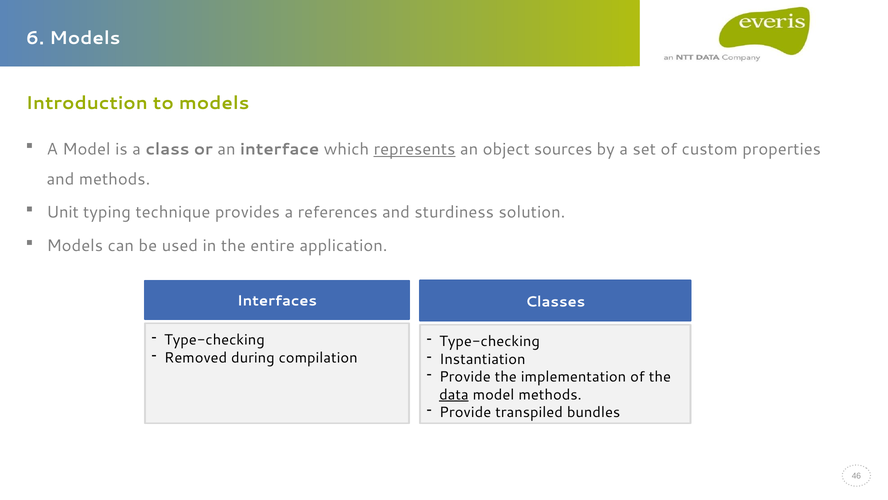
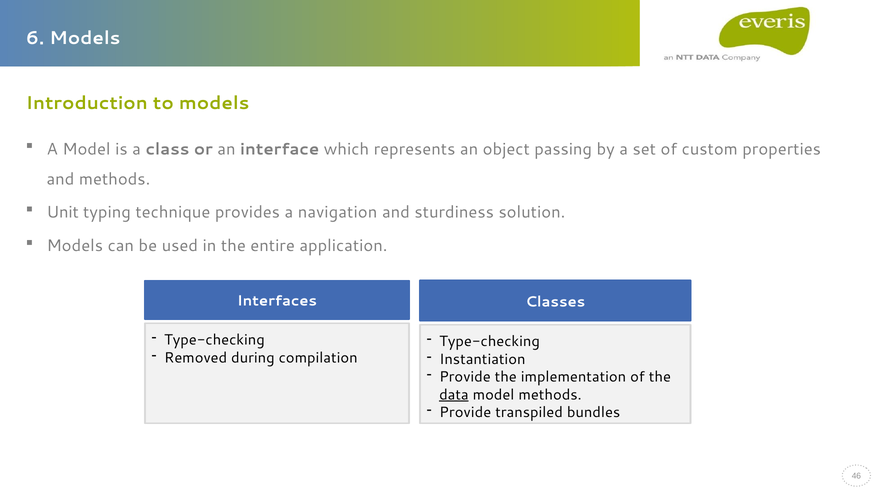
represents underline: present -> none
sources: sources -> passing
references: references -> navigation
